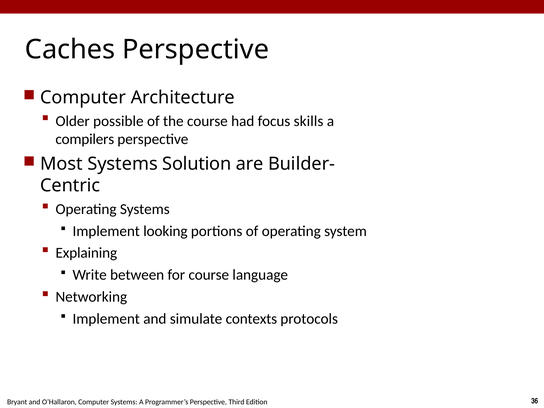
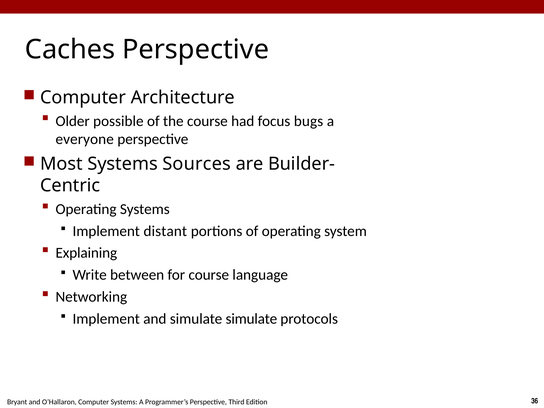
skills: skills -> bugs
compilers: compilers -> everyone
Solution: Solution -> Sources
looking: looking -> distant
simulate contexts: contexts -> simulate
